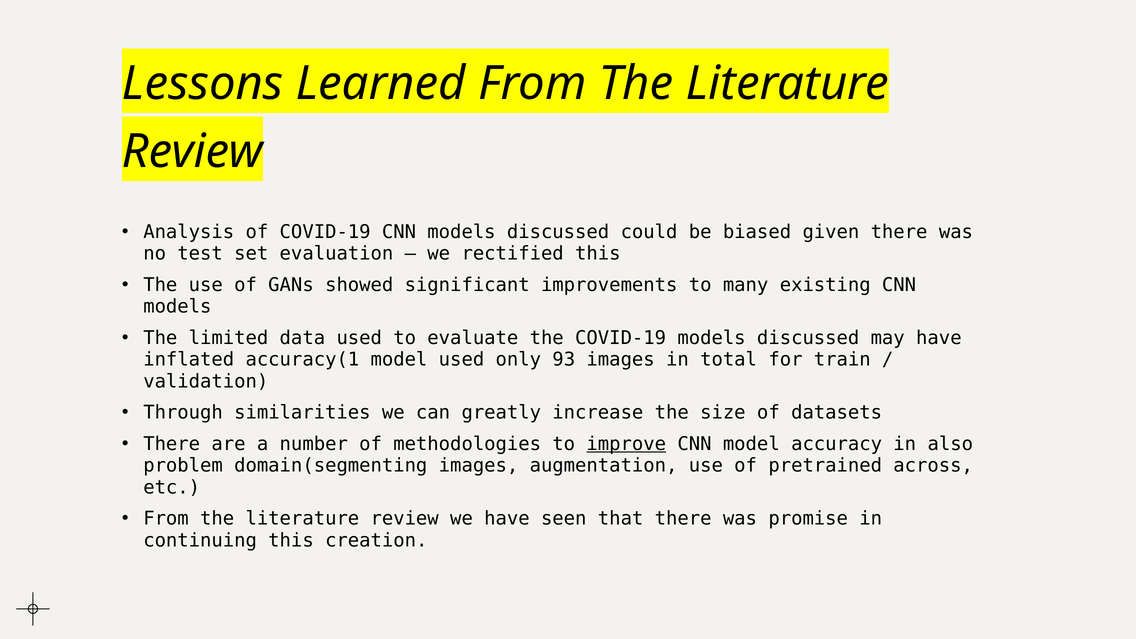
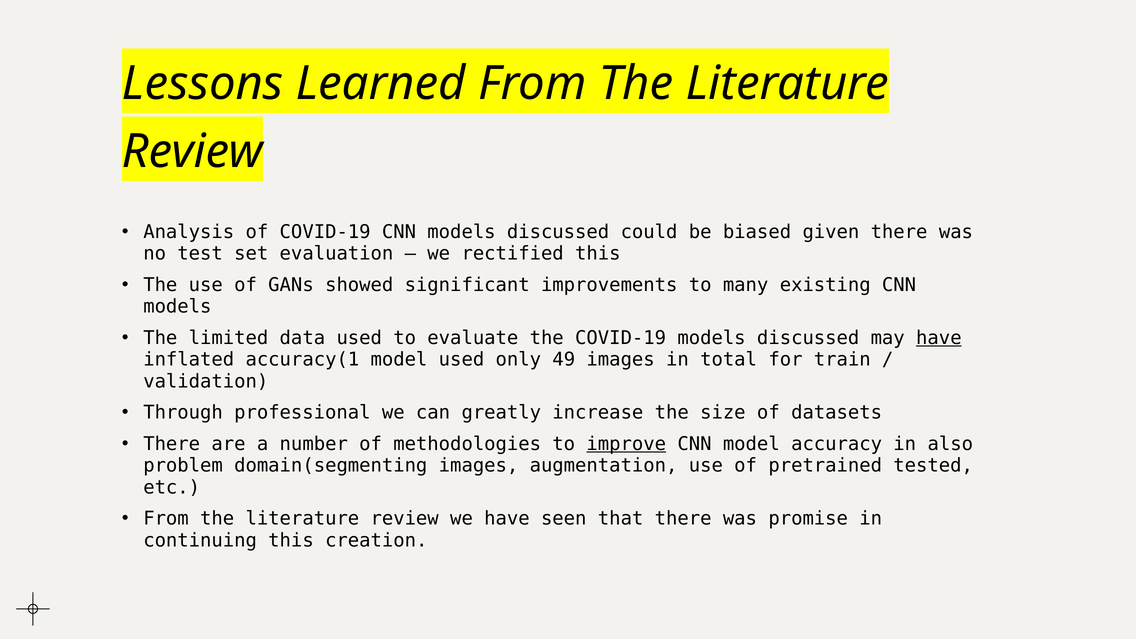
have at (939, 338) underline: none -> present
93: 93 -> 49
similarities: similarities -> professional
across: across -> tested
